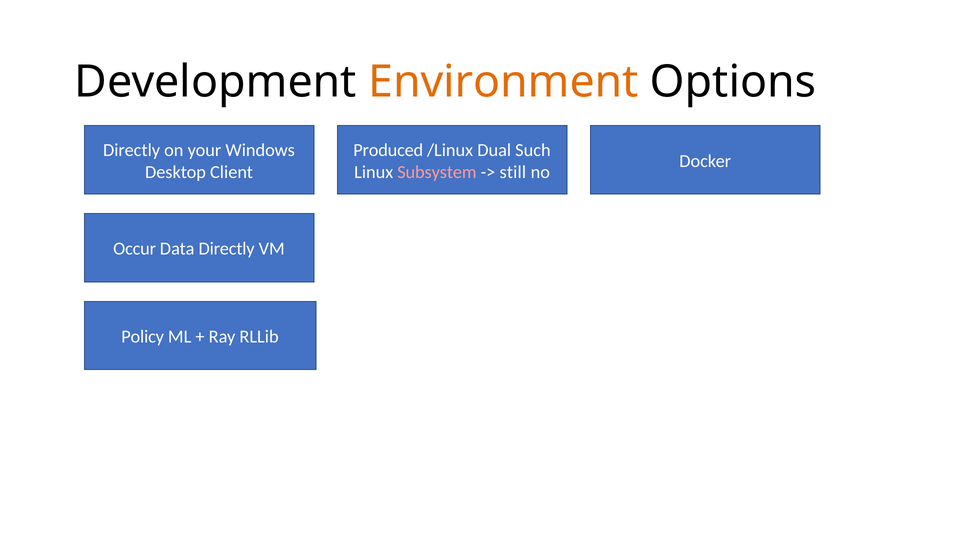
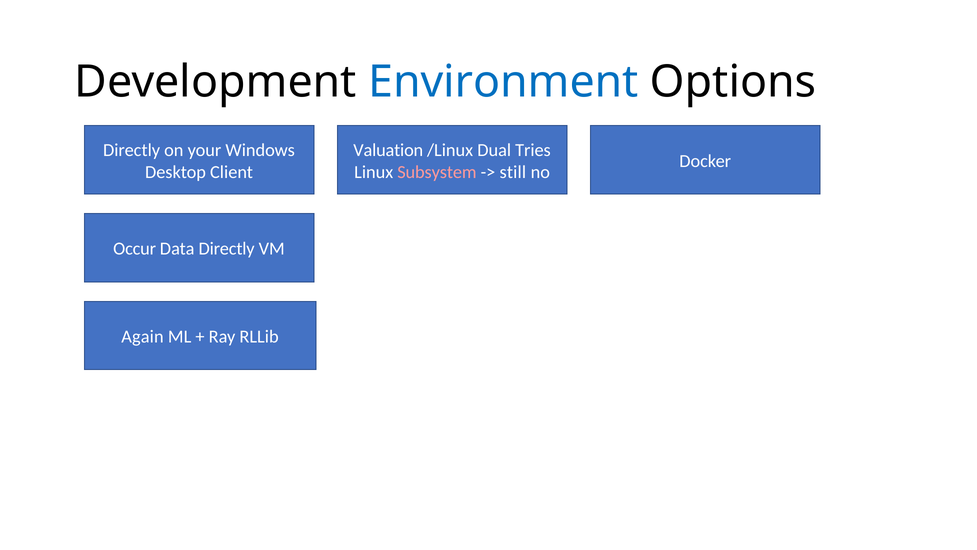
Environment colour: orange -> blue
Produced: Produced -> Valuation
Such: Such -> Tries
Policy: Policy -> Again
